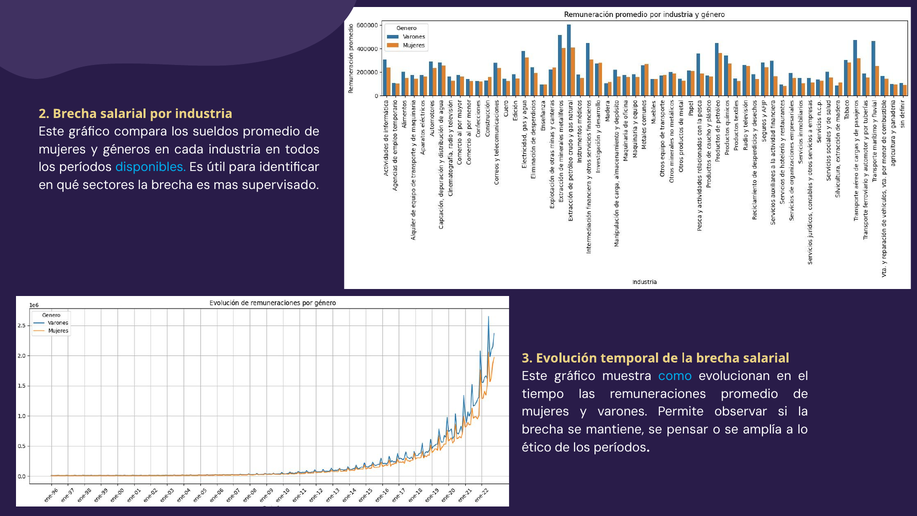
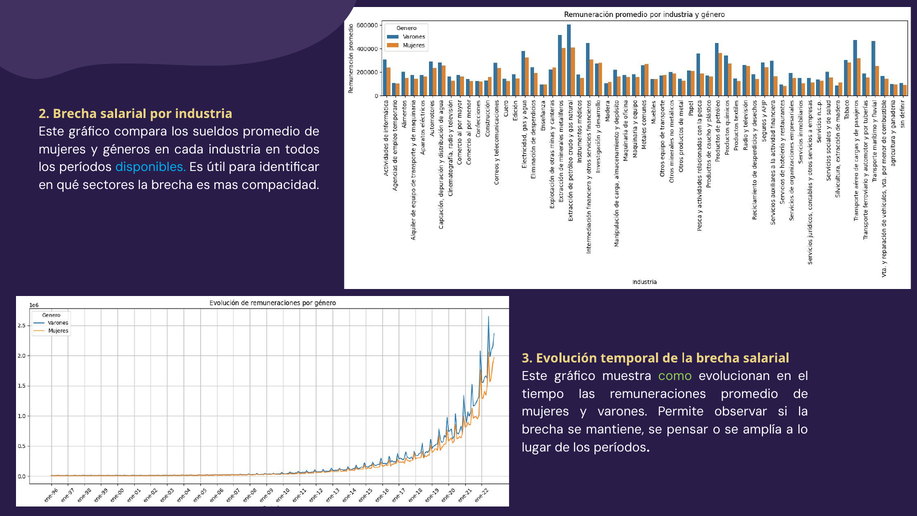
supervisado: supervisado -> compacidad
como colour: light blue -> light green
ético: ético -> lugar
